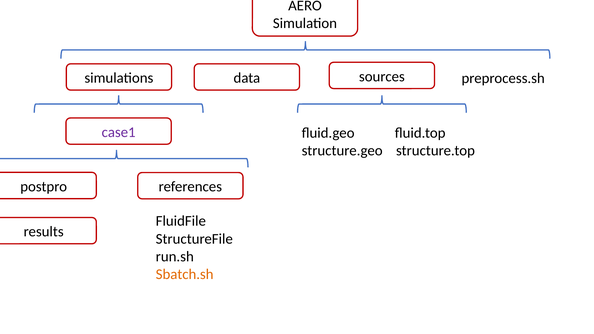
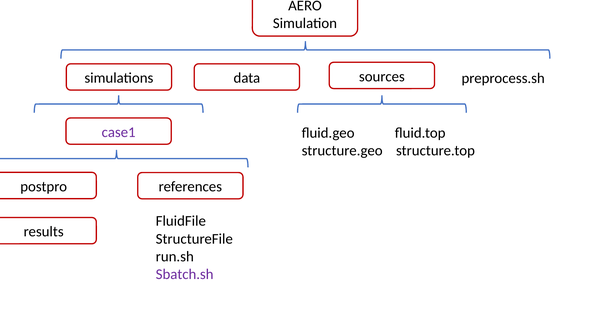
Sbatch.sh colour: orange -> purple
